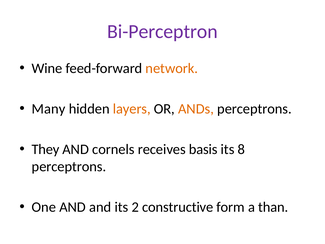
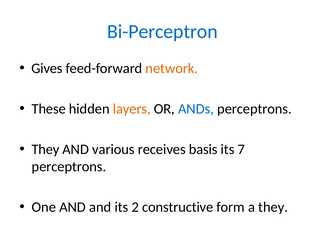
Bi-Perceptron colour: purple -> blue
Wine: Wine -> Gives
Many: Many -> These
ANDs colour: orange -> blue
cornels: cornels -> various
8: 8 -> 7
a than: than -> they
